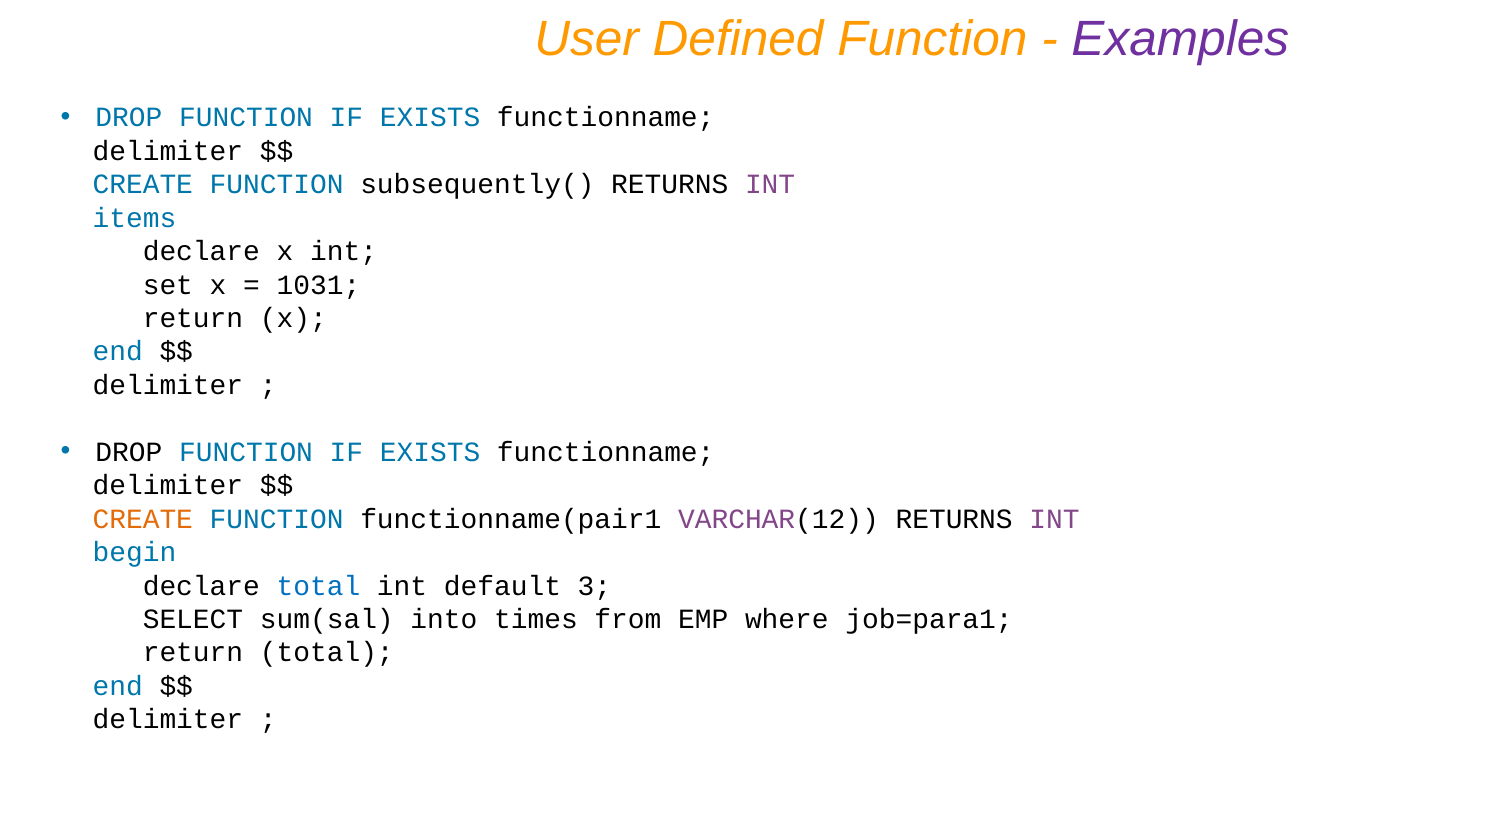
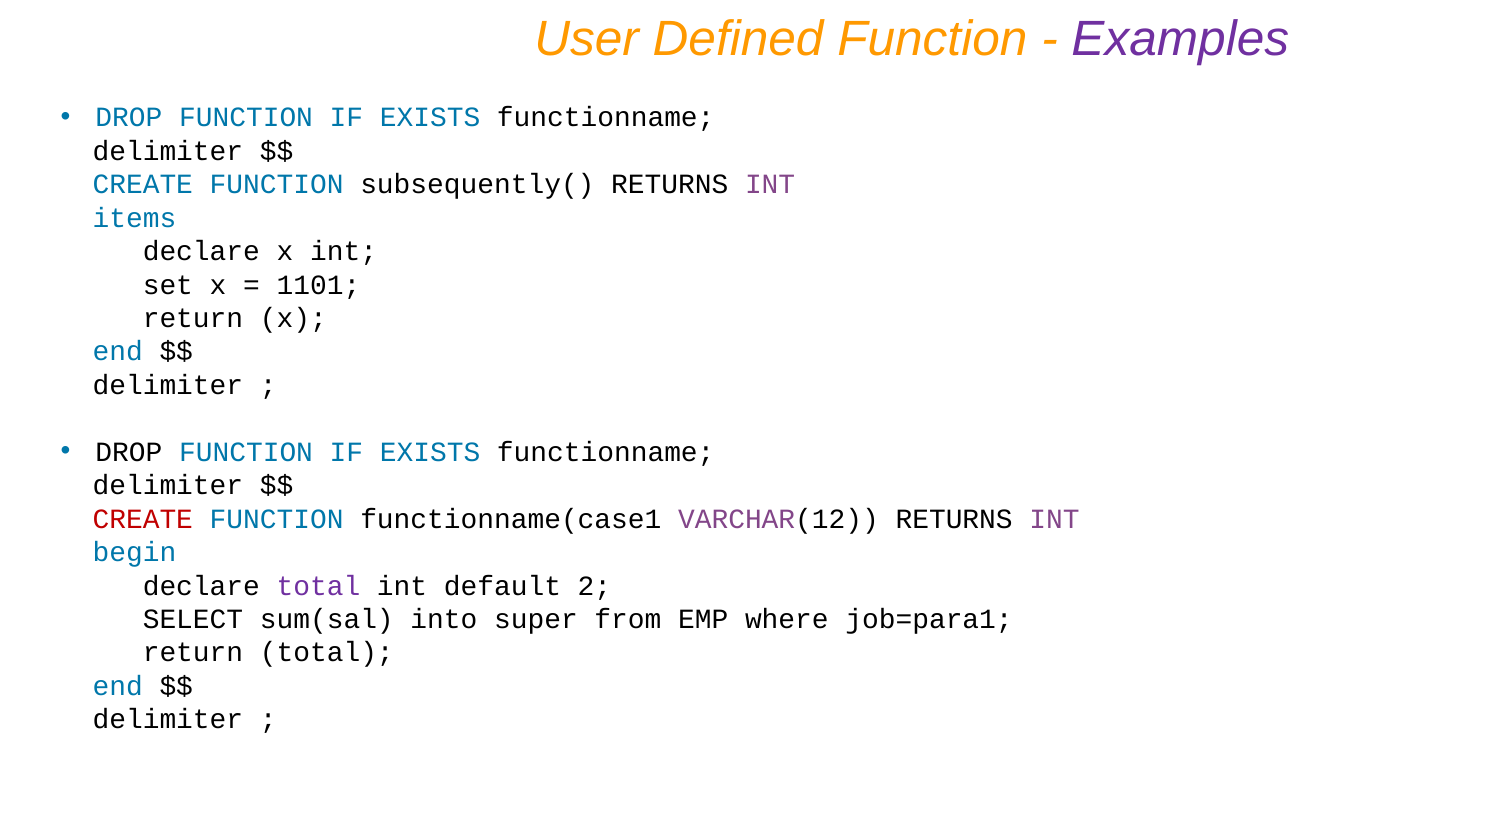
1031: 1031 -> 1101
CREATE at (143, 519) colour: orange -> red
functionname(pair1: functionname(pair1 -> functionname(case1
total at (318, 586) colour: blue -> purple
3: 3 -> 2
times: times -> super
